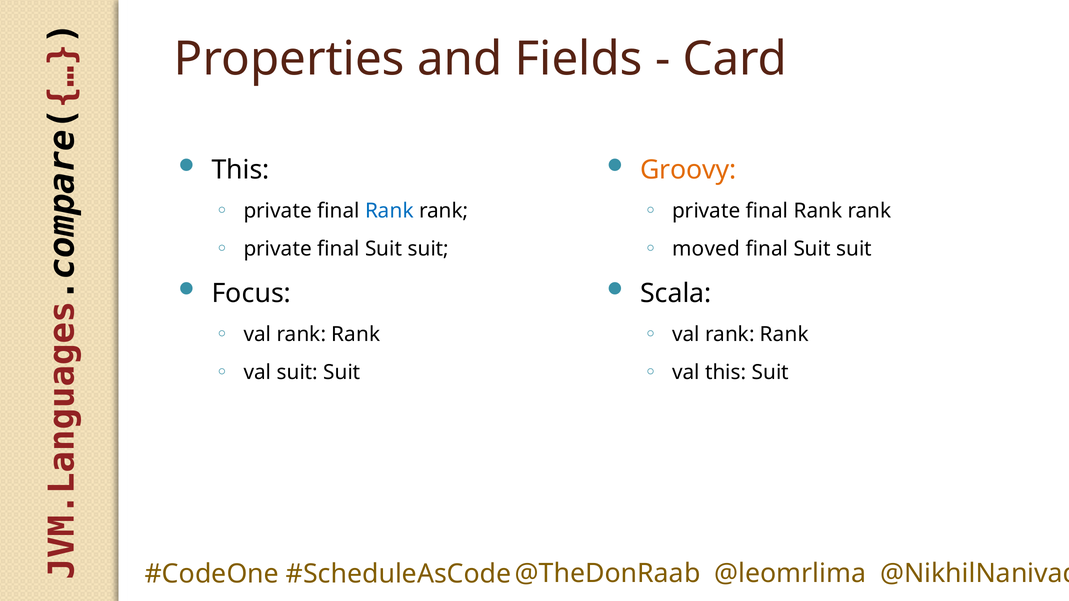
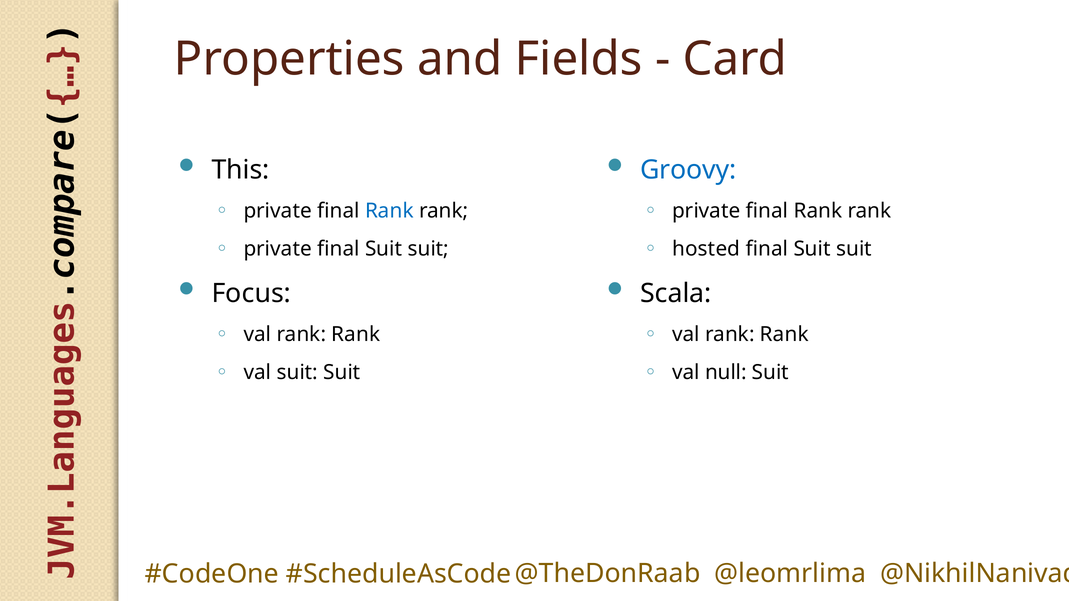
Groovy colour: orange -> blue
moved: moved -> hosted
val this: this -> null
